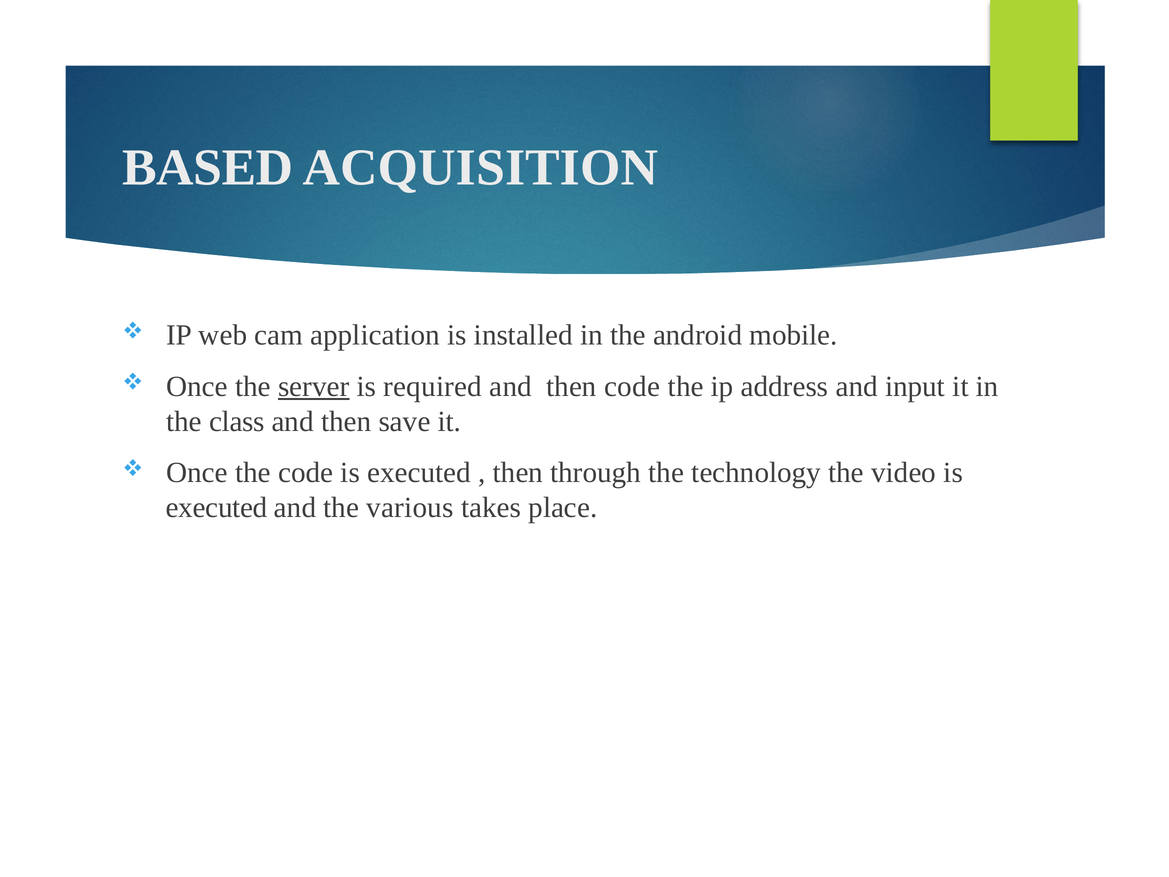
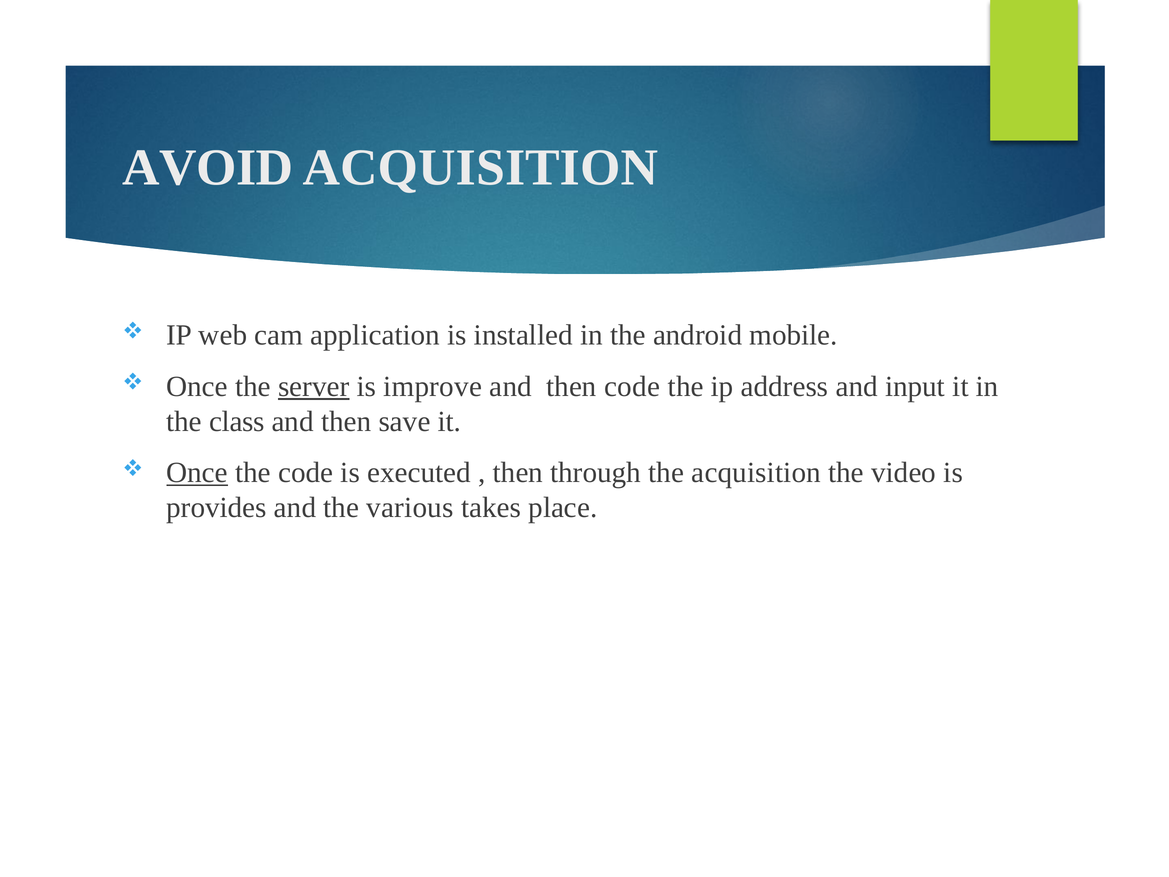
BASED: BASED -> AVOID
required: required -> improve
Once at (197, 473) underline: none -> present
the technology: technology -> acquisition
executed at (217, 508): executed -> provides
